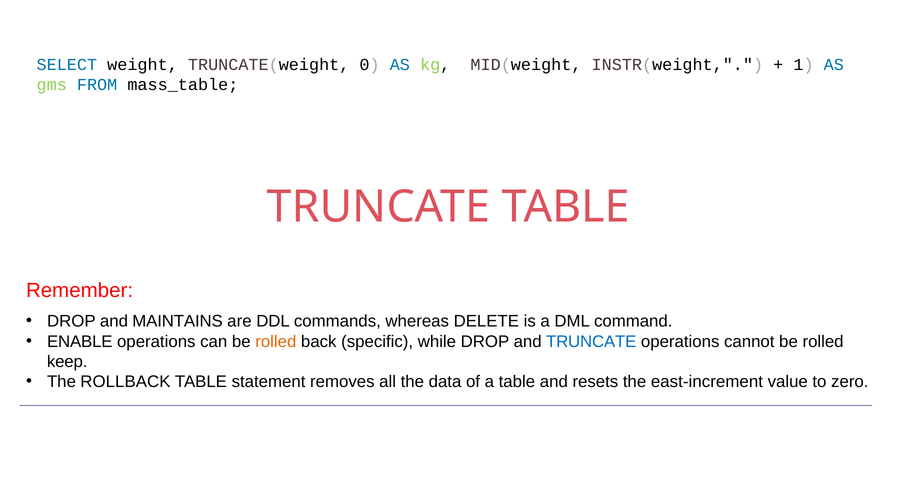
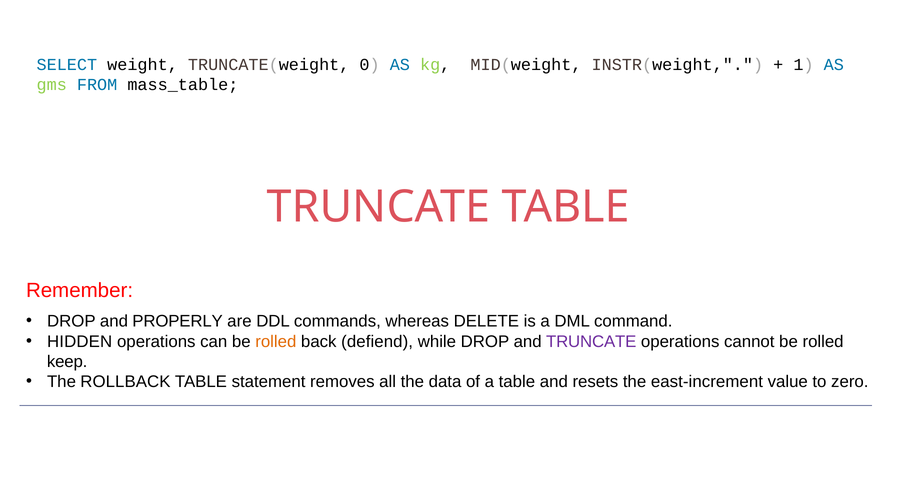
MAINTAINS: MAINTAINS -> PROPERLY
ENABLE: ENABLE -> HIDDEN
specific: specific -> defiend
TRUNCATE at (591, 342) colour: blue -> purple
